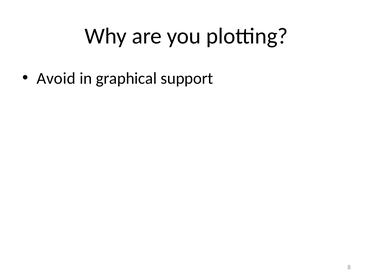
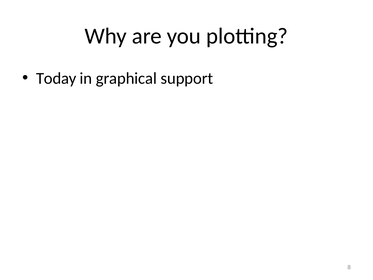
Avoid: Avoid -> Today
